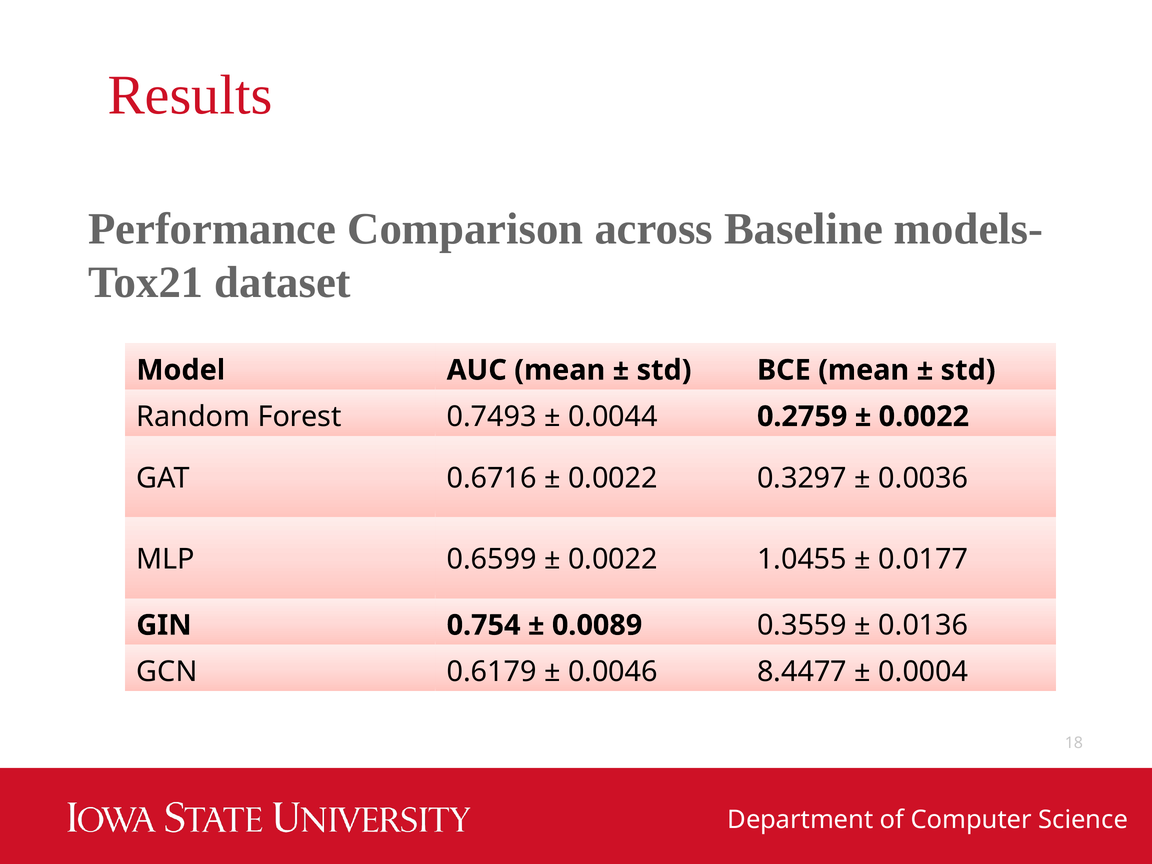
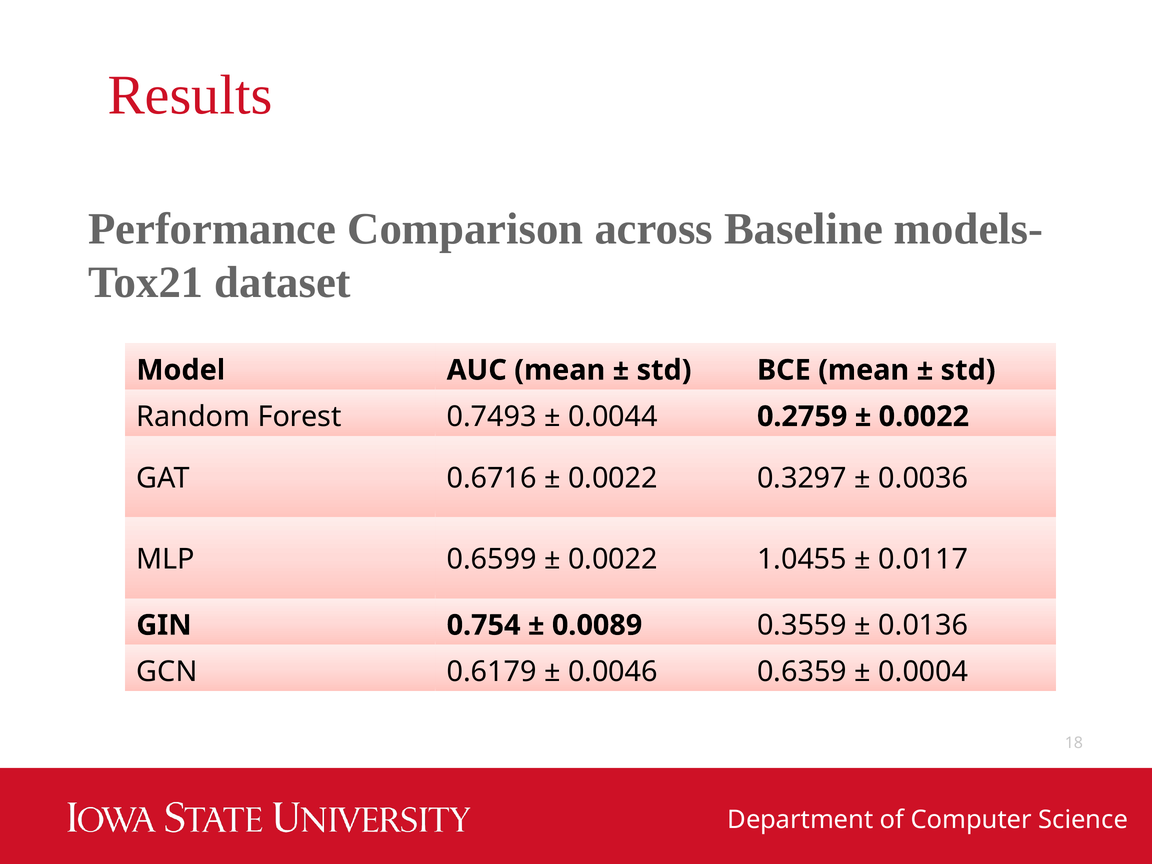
0.0177: 0.0177 -> 0.0117
8.4477: 8.4477 -> 0.6359
